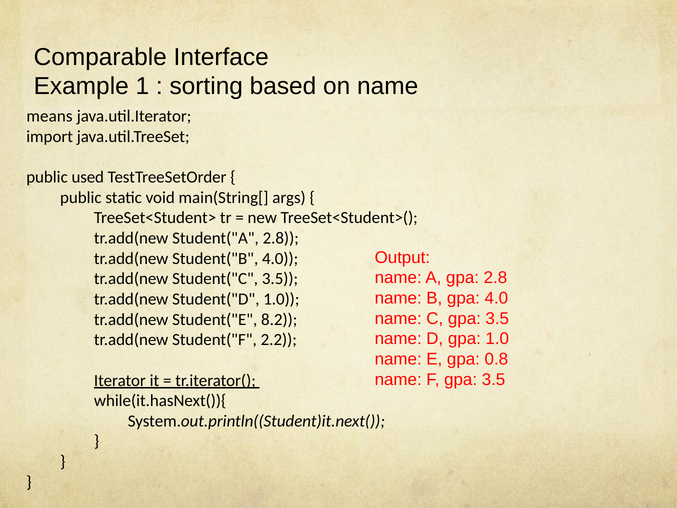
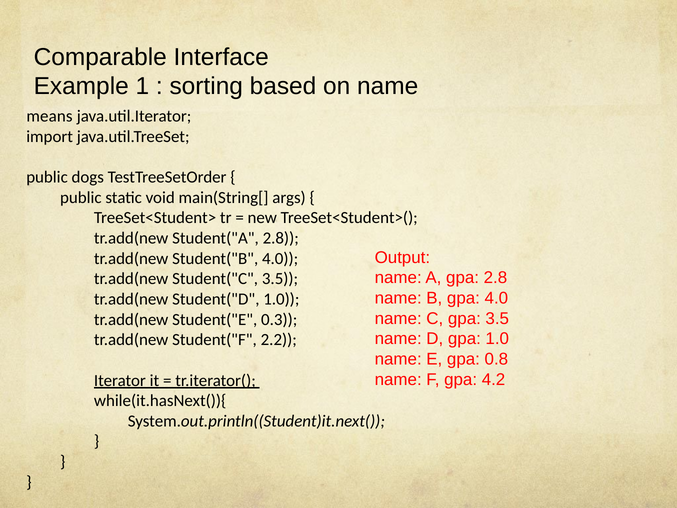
used: used -> dogs
8.2: 8.2 -> 0.3
F gpa 3.5: 3.5 -> 4.2
